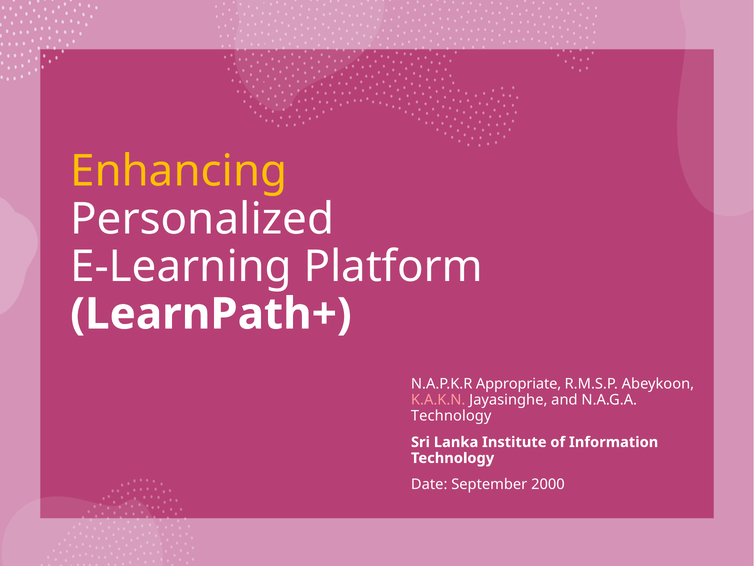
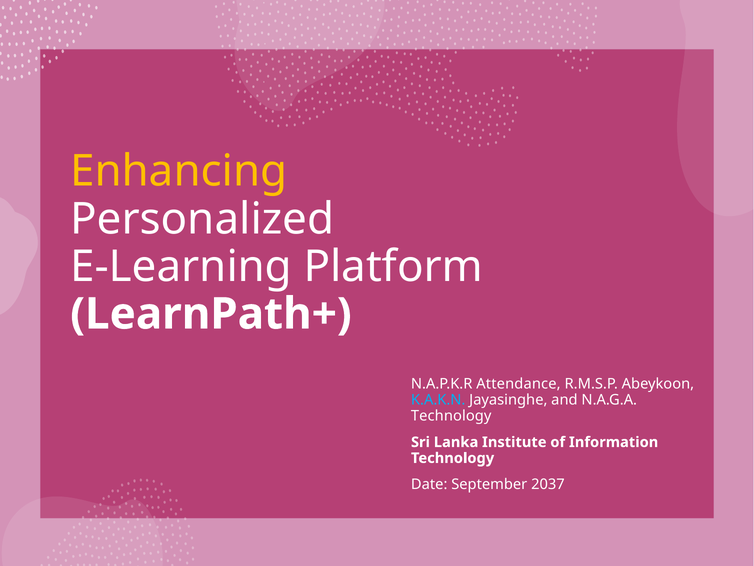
Appropriate: Appropriate -> Attendance
K.A.K.N colour: pink -> light blue
2000: 2000 -> 2037
